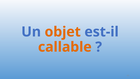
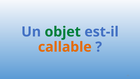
objet colour: orange -> green
